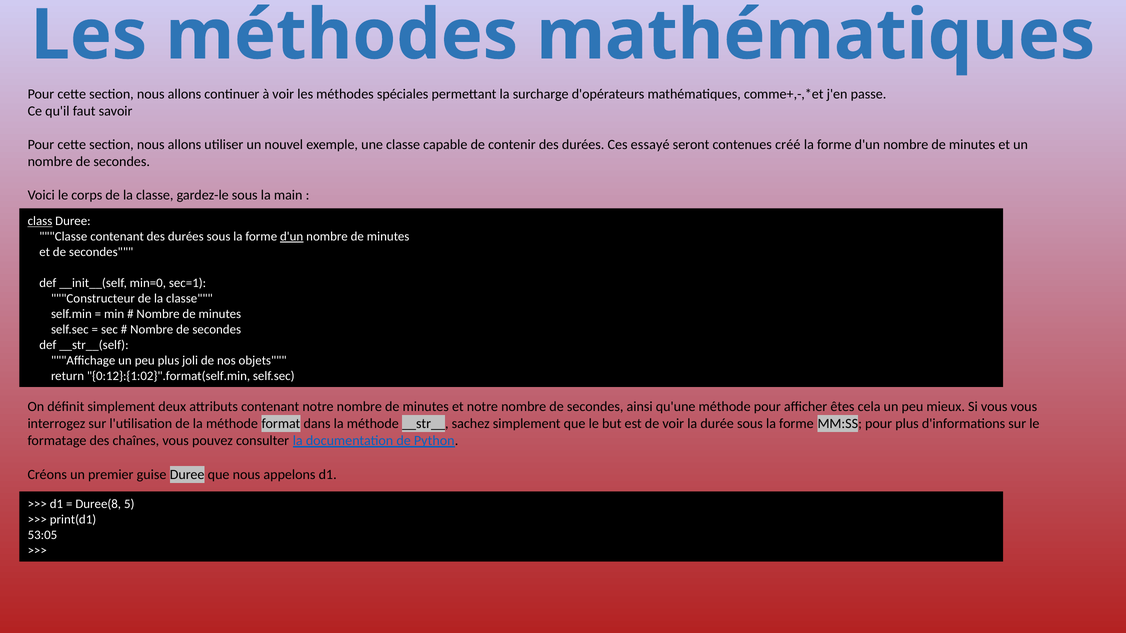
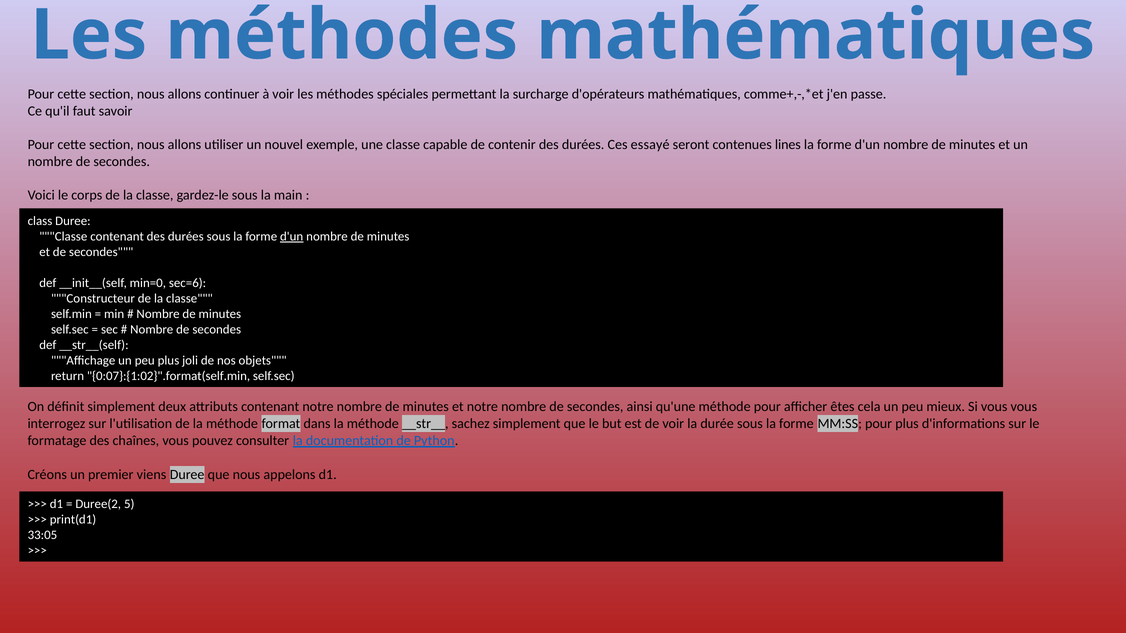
créé: créé -> lines
class underline: present -> none
sec=1: sec=1 -> sec=6
0:12}:{1:02}".format(self.min: 0:12}:{1:02}".format(self.min -> 0:07}:{1:02}".format(self.min
guise: guise -> viens
Duree(8: Duree(8 -> Duree(2
53:05: 53:05 -> 33:05
